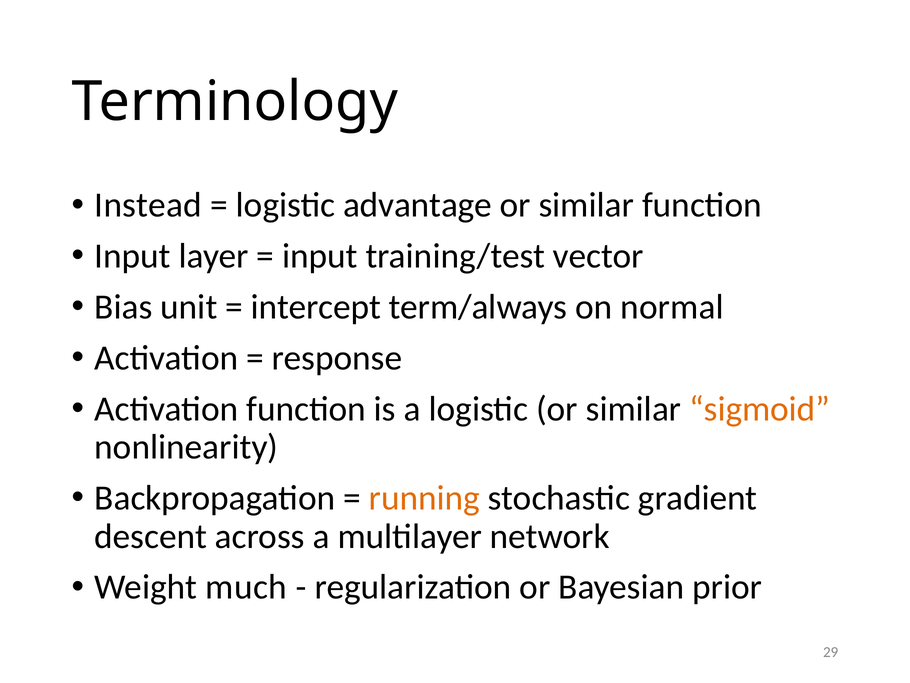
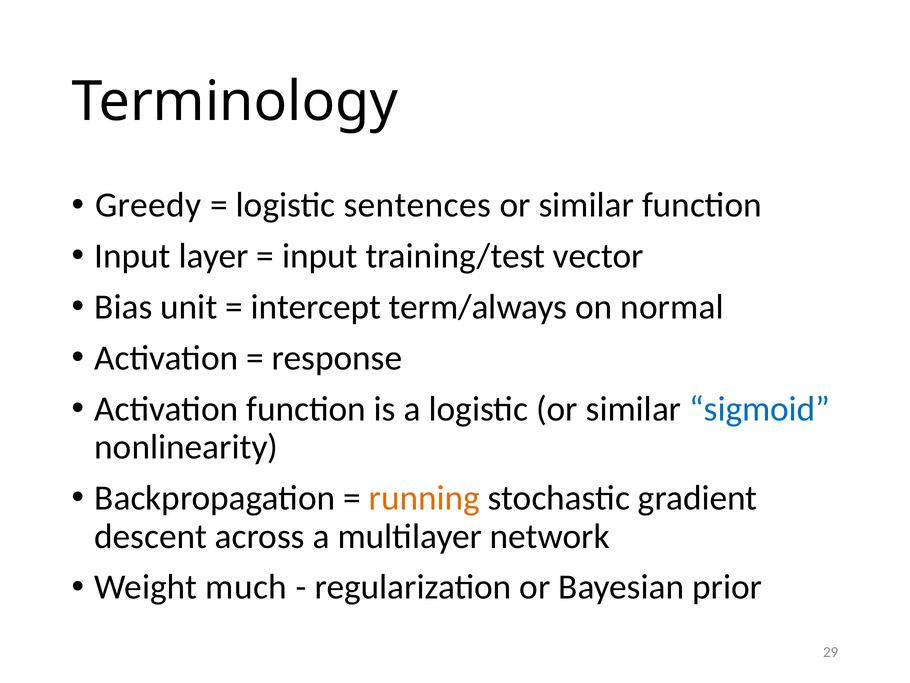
Instead: Instead -> Greedy
advantage: advantage -> sentences
sigmoid colour: orange -> blue
